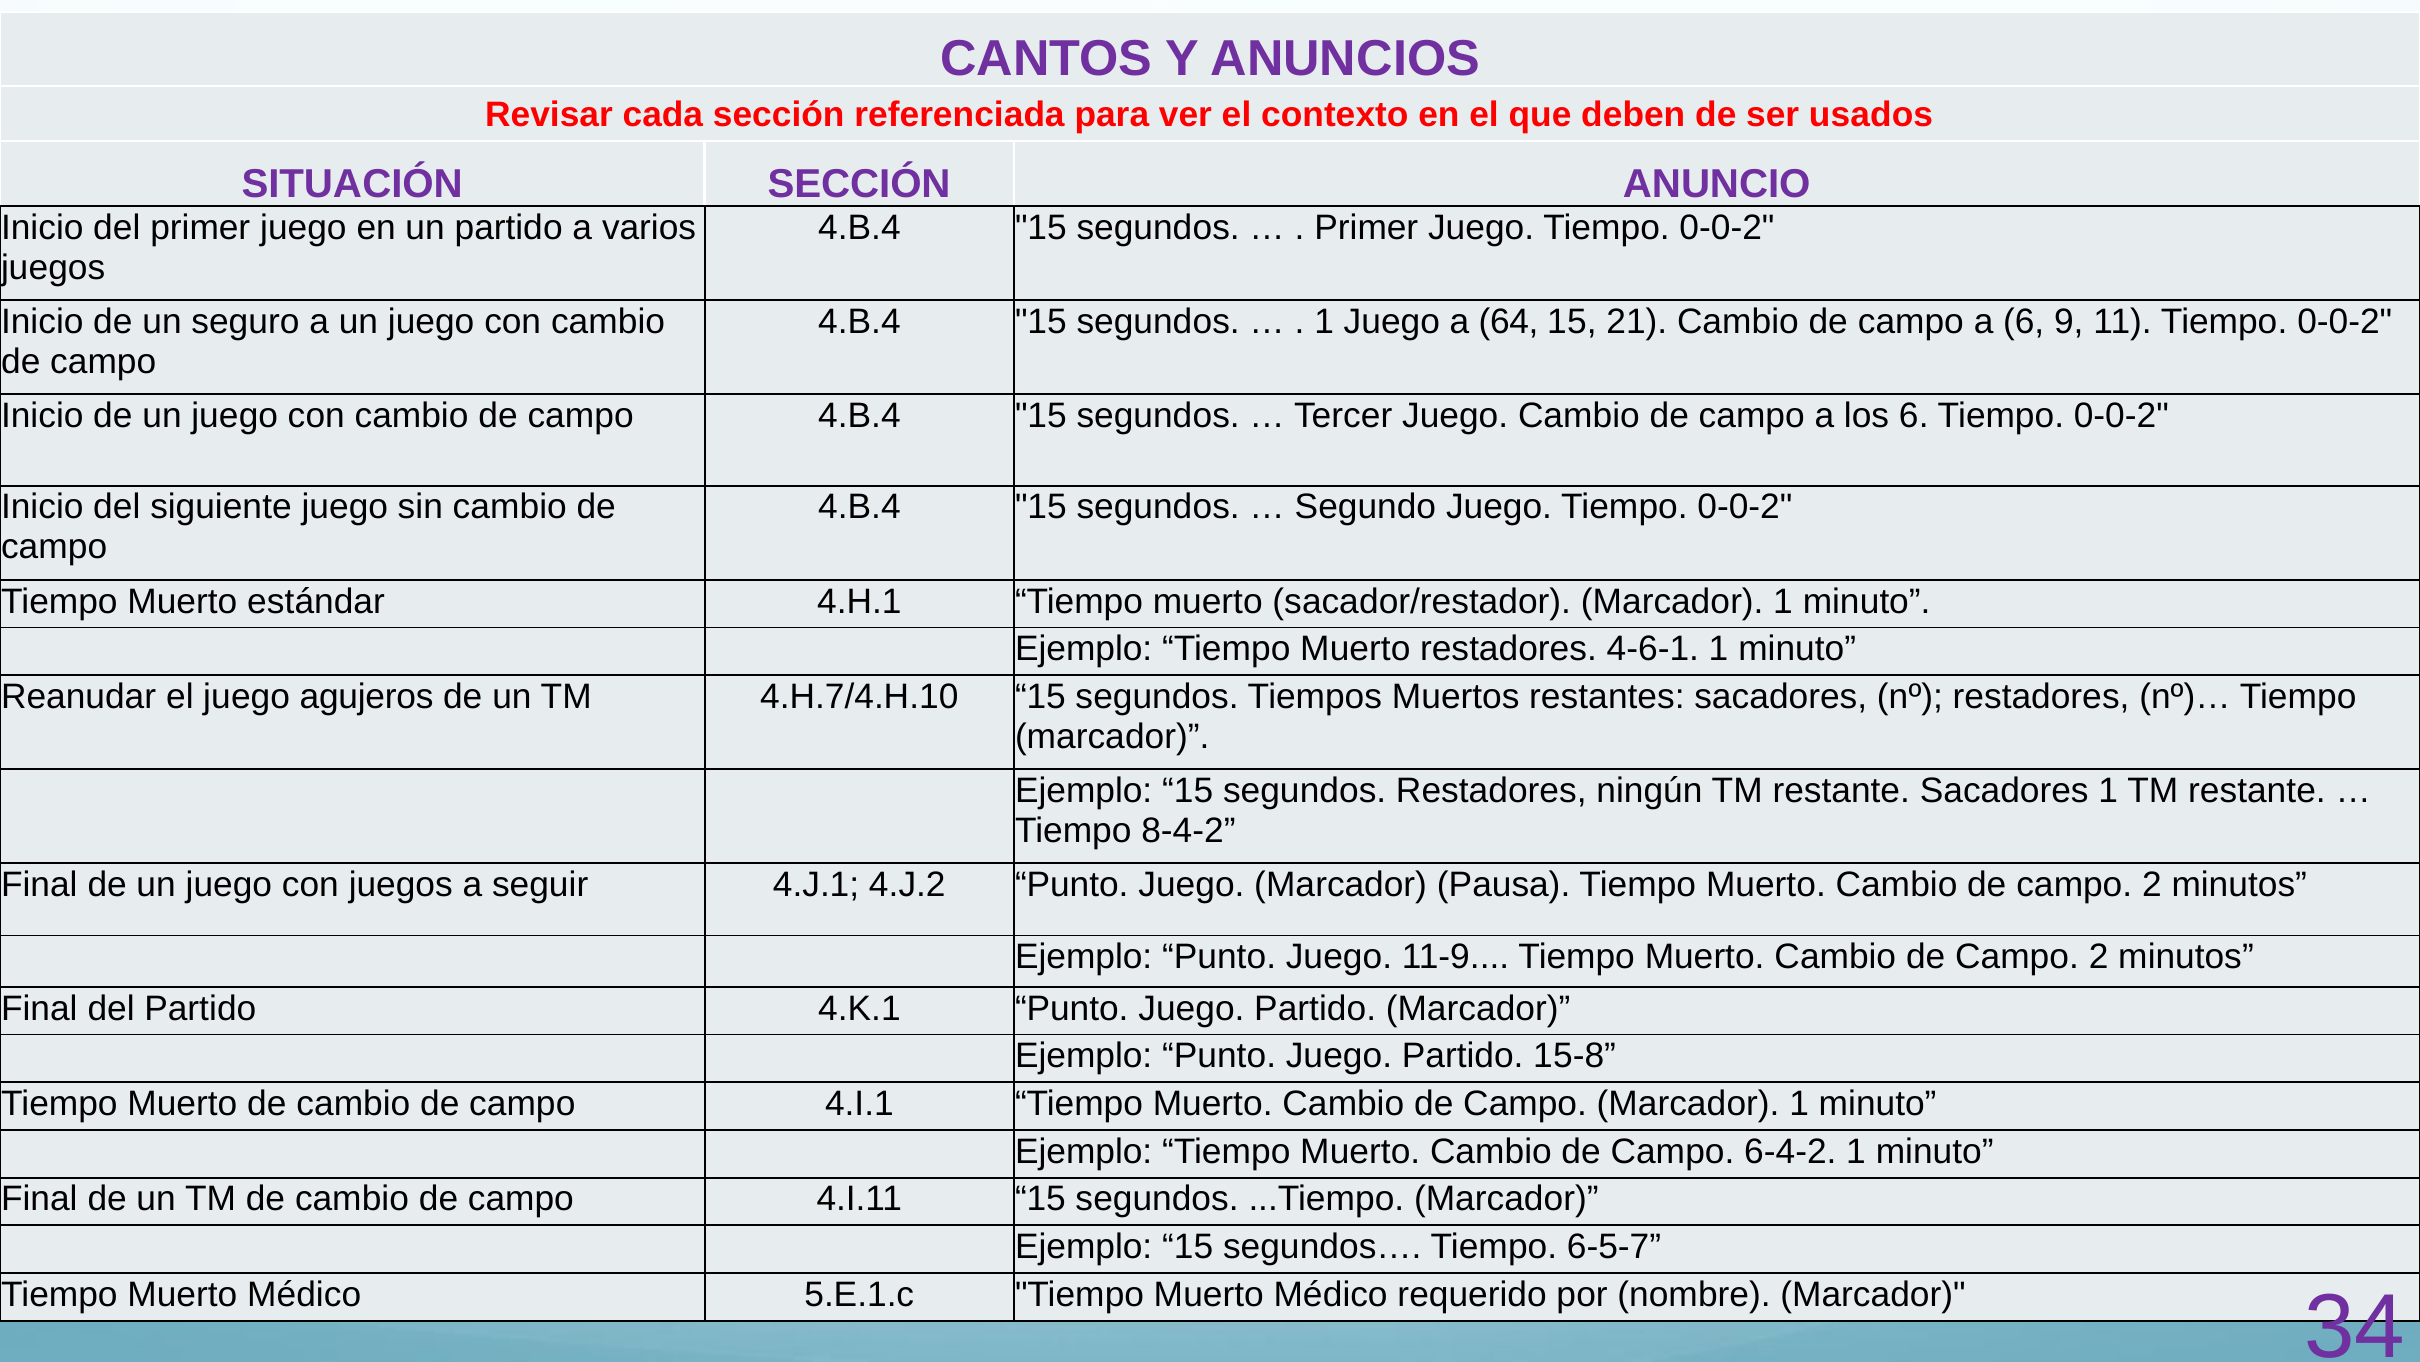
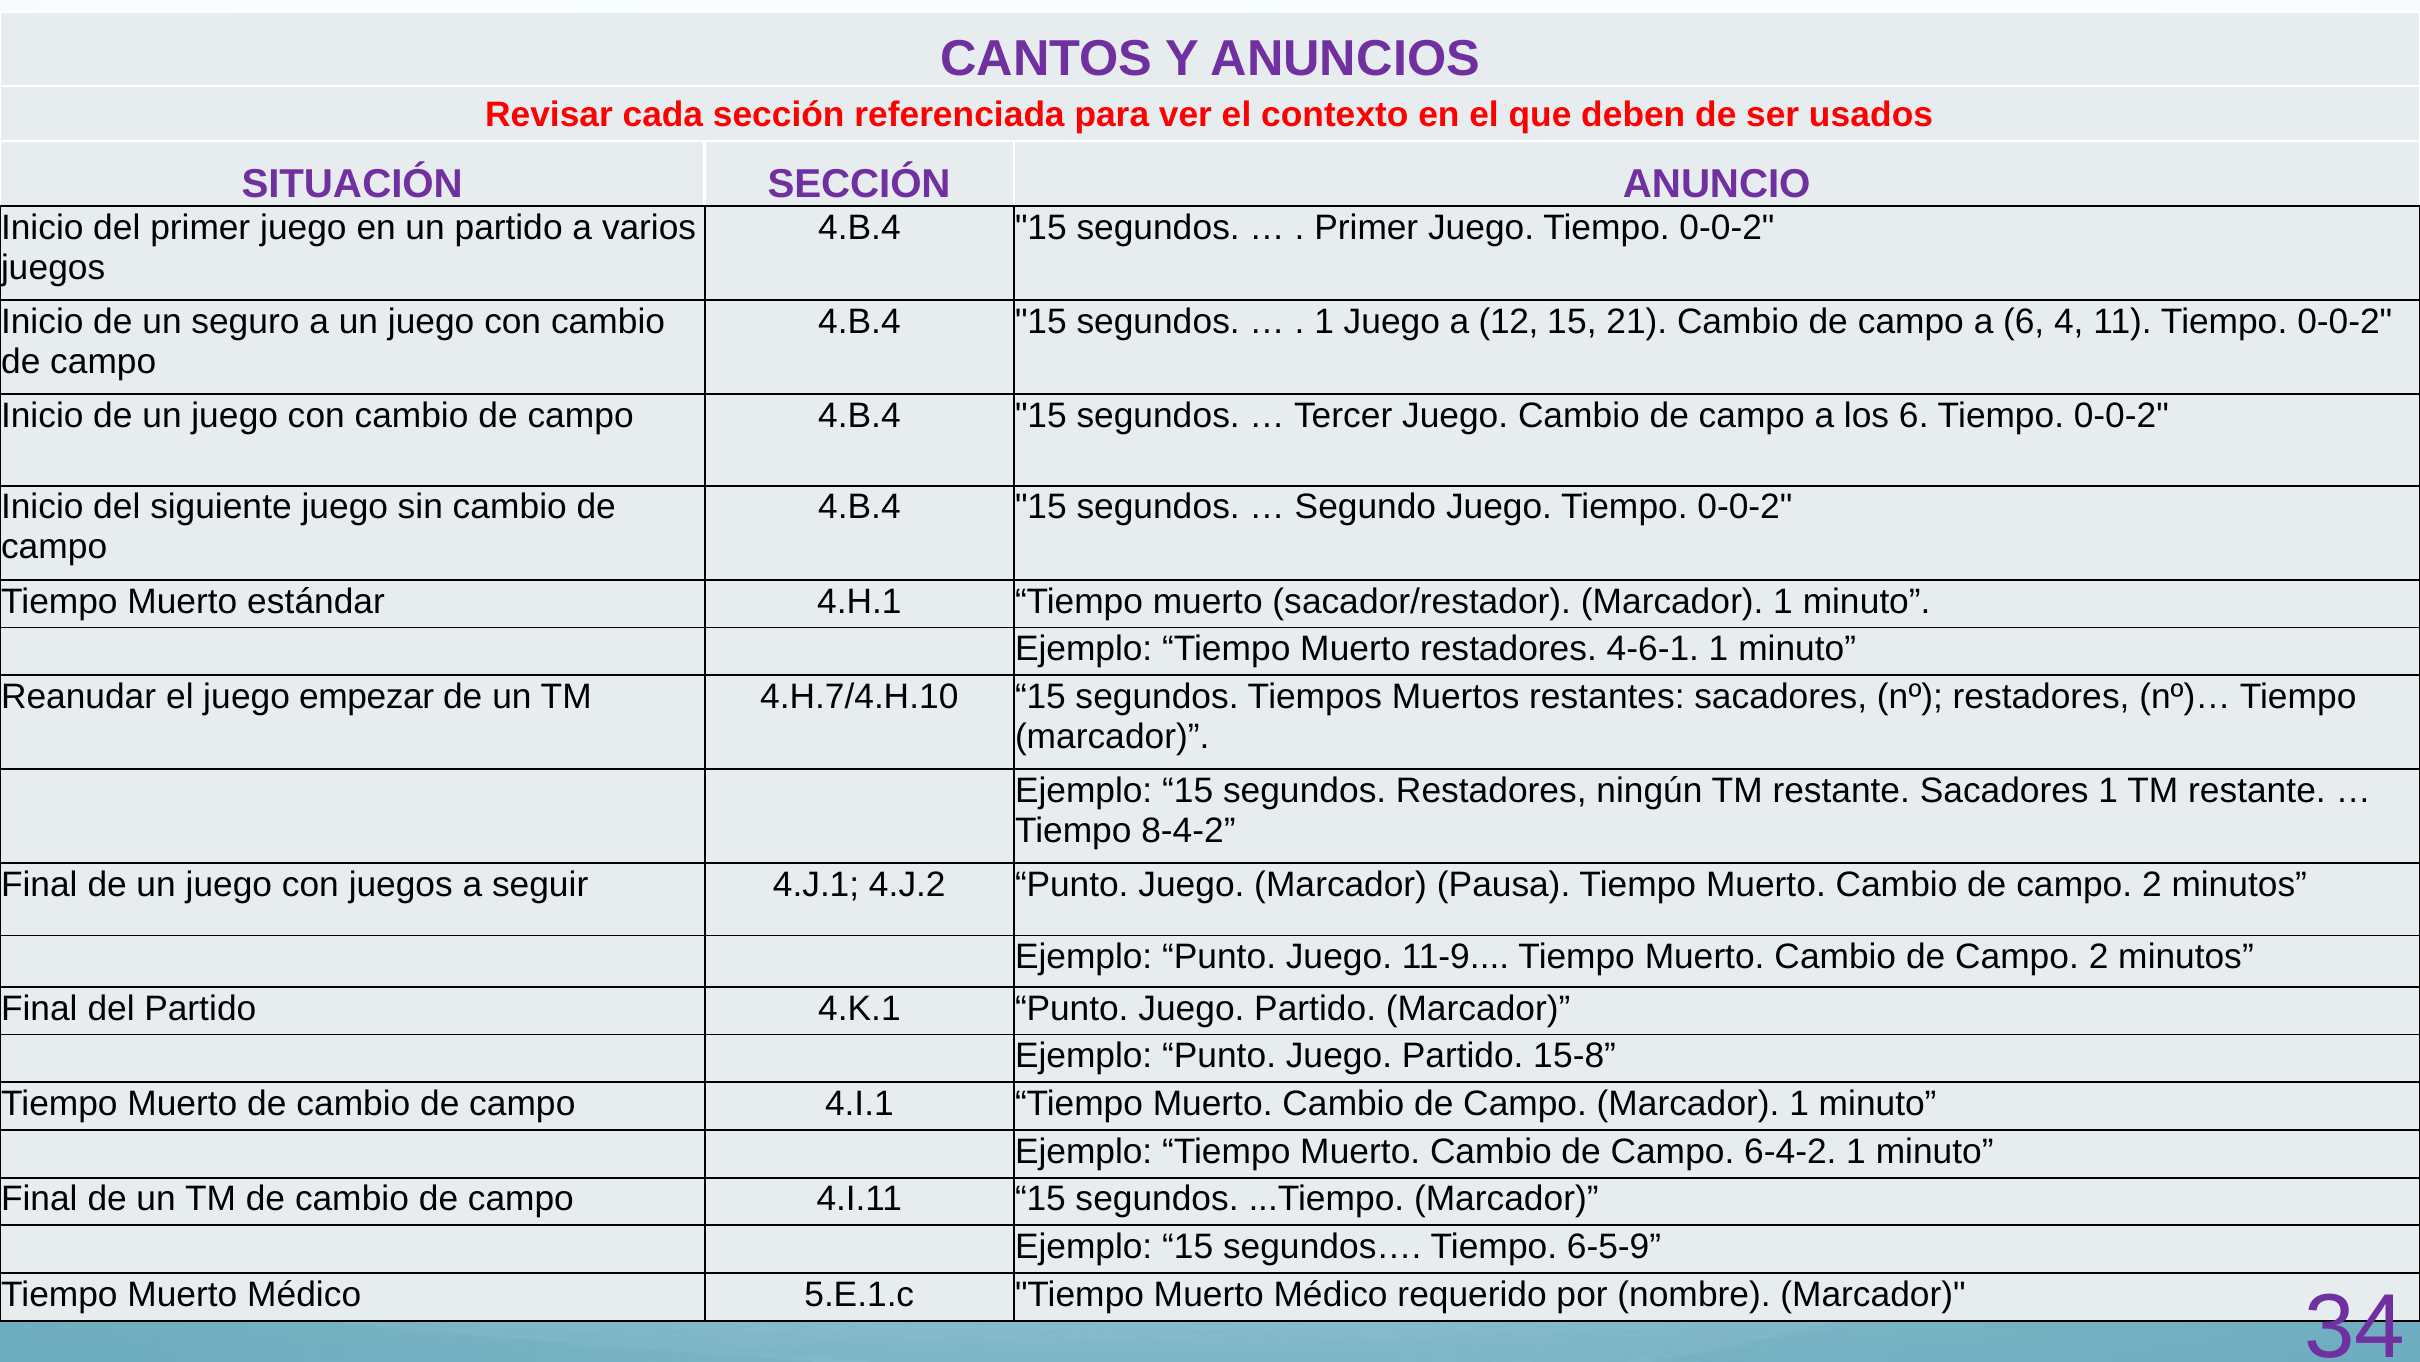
64: 64 -> 12
9: 9 -> 4
agujeros: agujeros -> empezar
6-5-7: 6-5-7 -> 6-5-9
